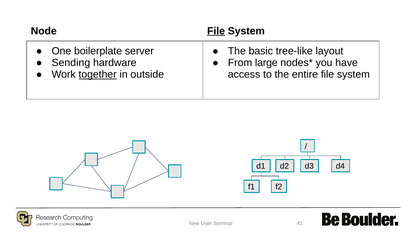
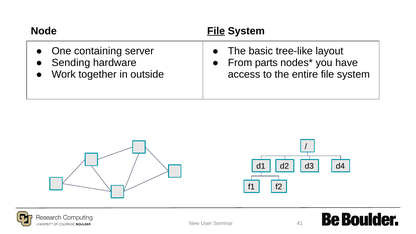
boilerplate: boilerplate -> containing
large: large -> parts
together underline: present -> none
